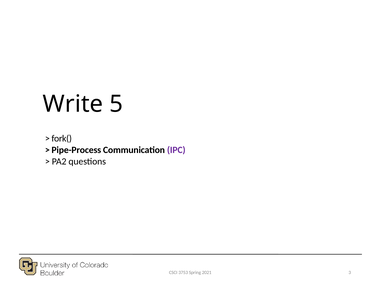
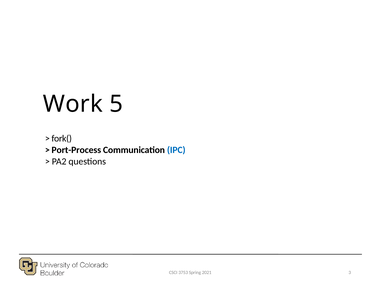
Write: Write -> Work
Pipe-Process: Pipe-Process -> Port-Process
IPC colour: purple -> blue
